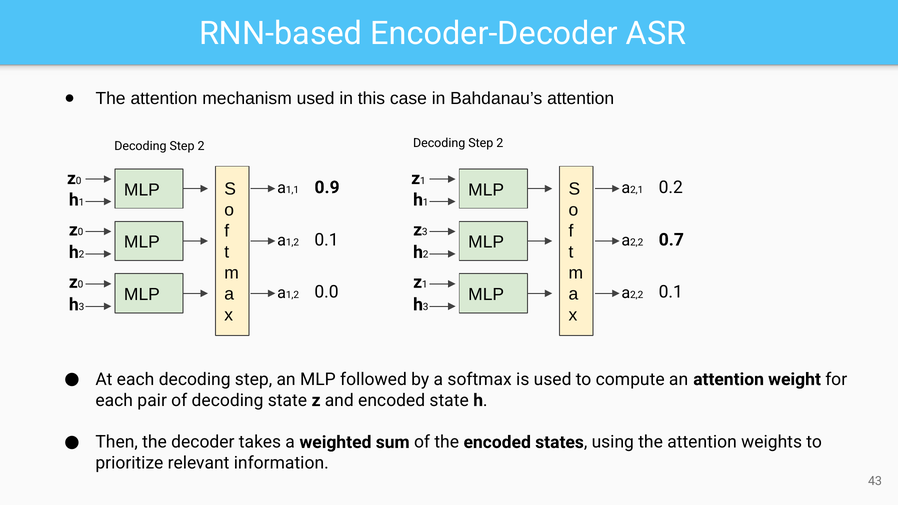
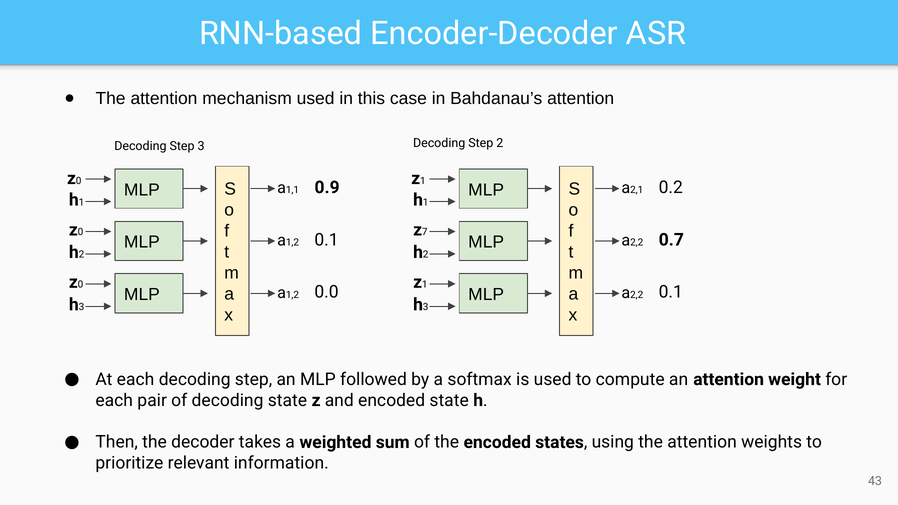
2 at (201, 146): 2 -> 3
z 3: 3 -> 7
